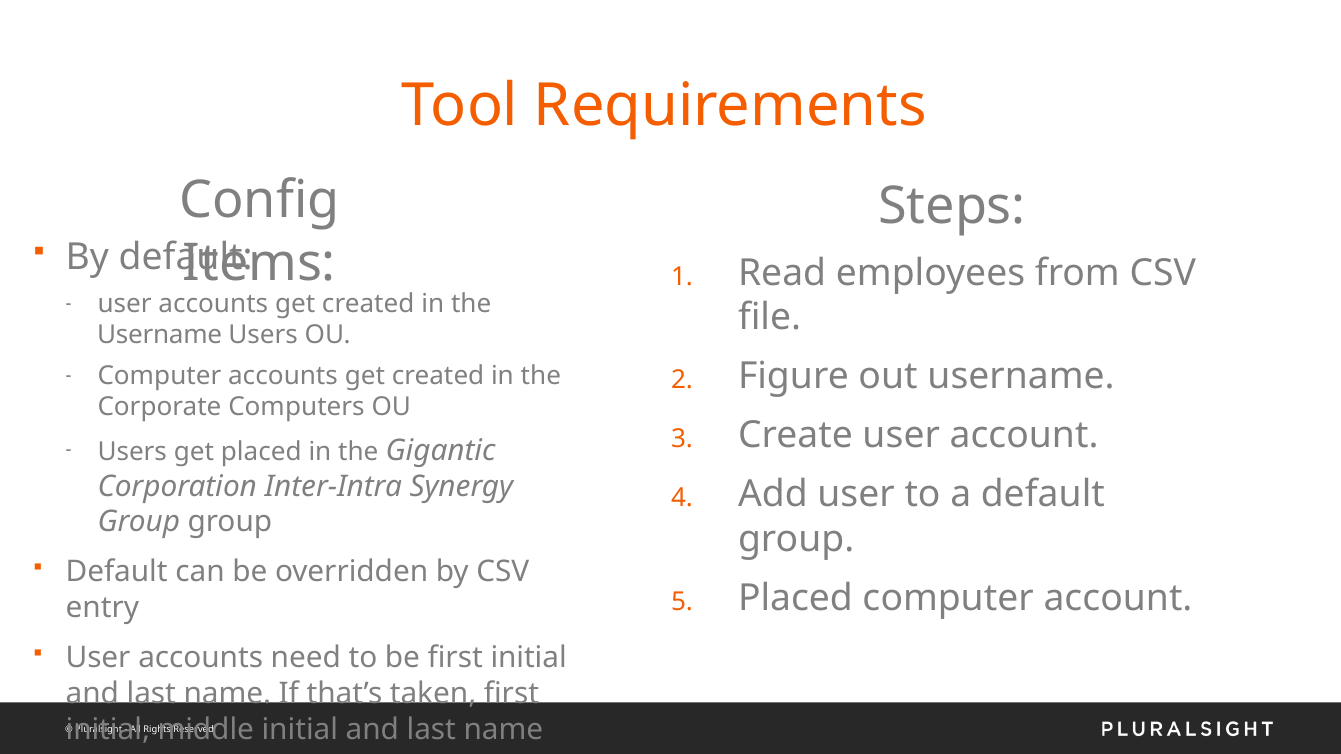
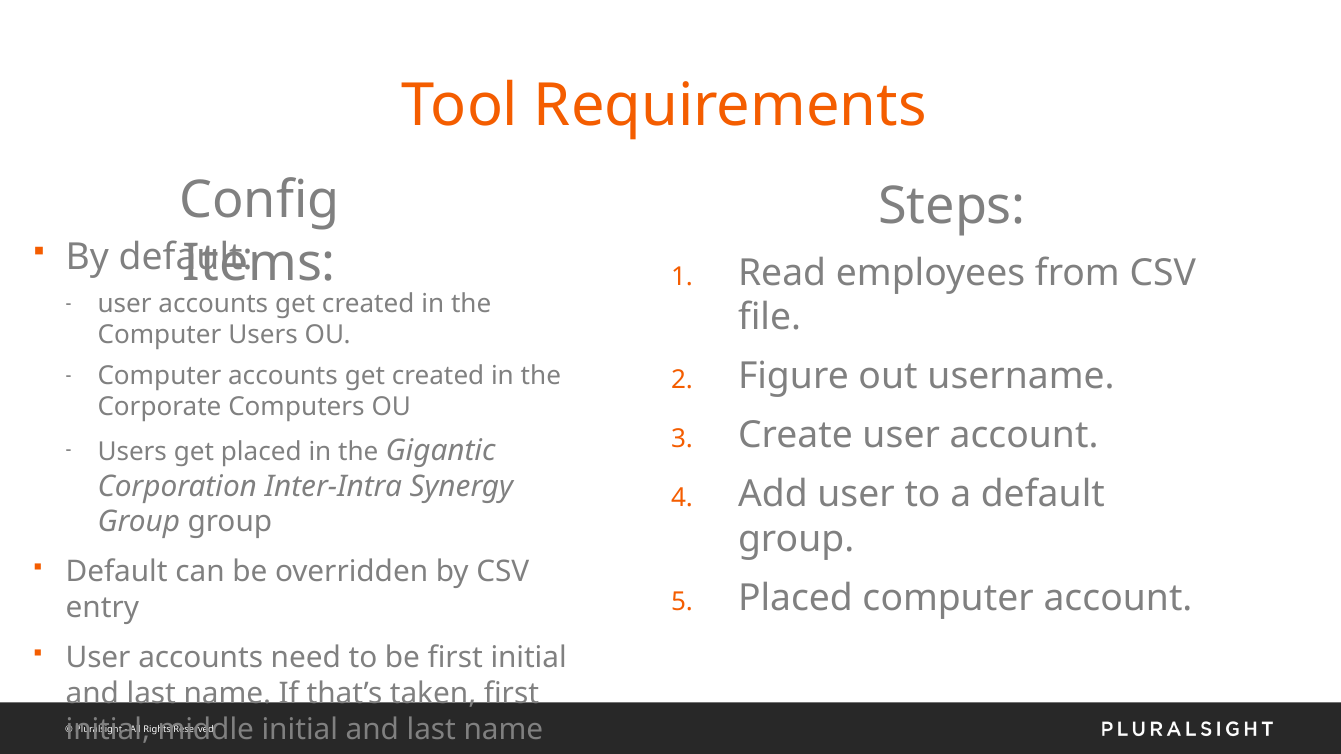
Username at (160, 335): Username -> Computer
